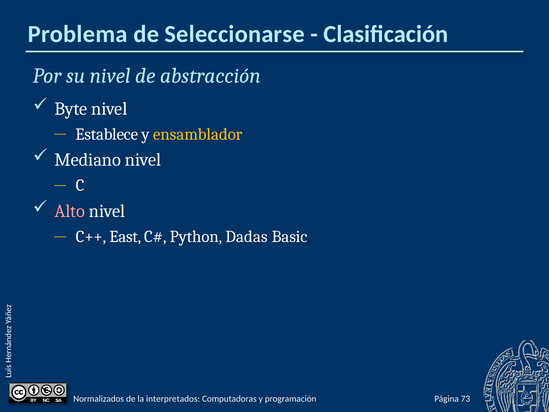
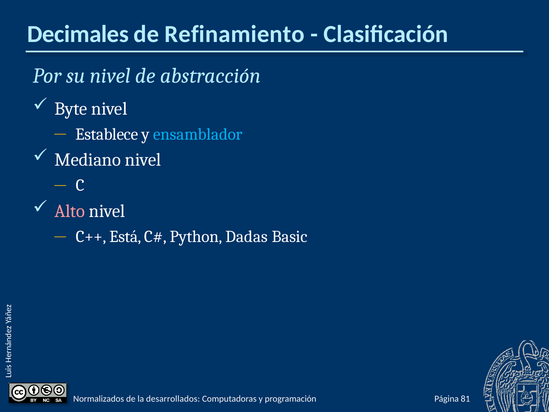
Problema: Problema -> Decimales
Seleccionarse: Seleccionarse -> Refinamiento
ensamblador colour: yellow -> light blue
East: East -> Está
interpretados: interpretados -> desarrollados
73: 73 -> 81
